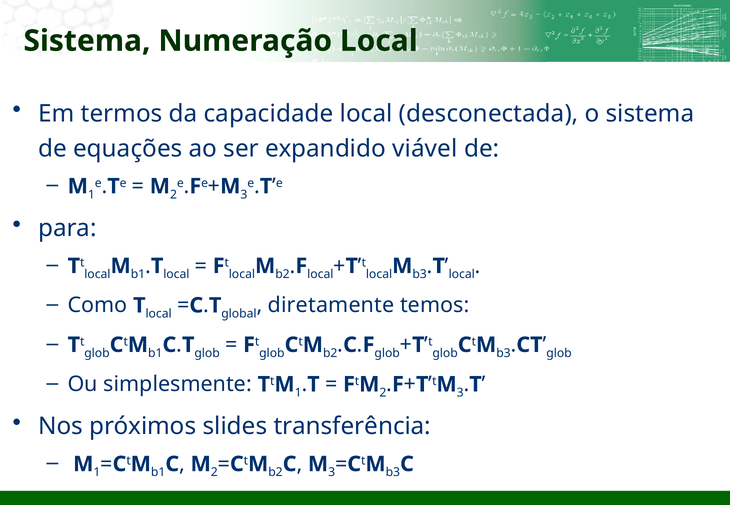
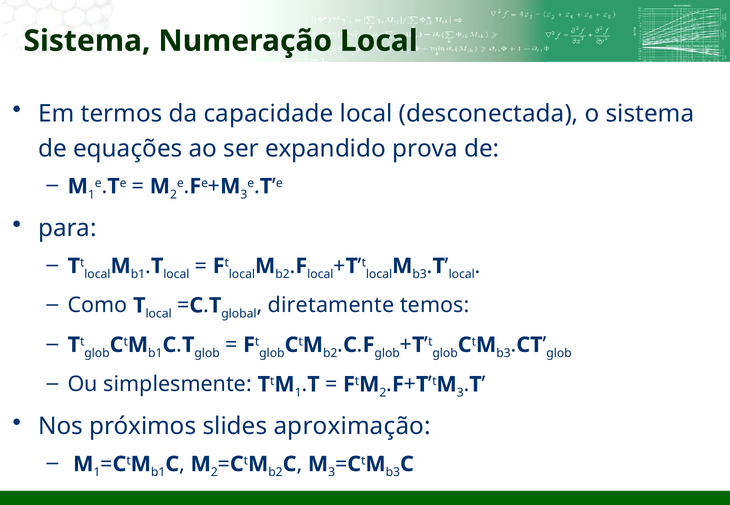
viável: viável -> prova
transferência: transferência -> aproximação
